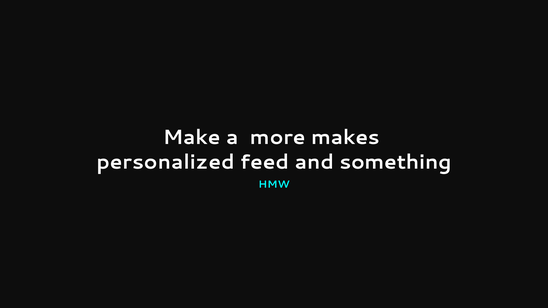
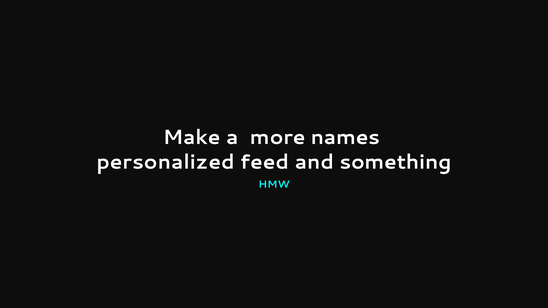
makes: makes -> names
